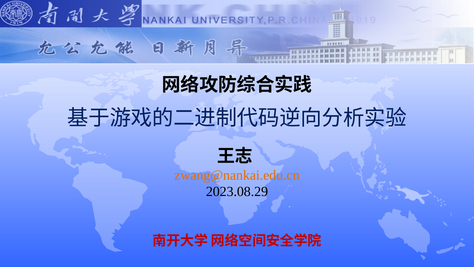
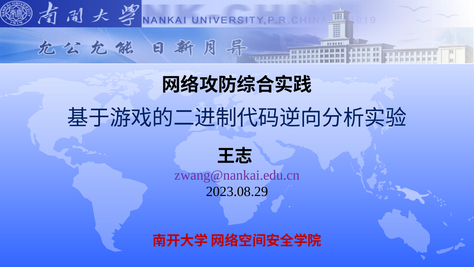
zwang@nankai.edu.cn colour: orange -> purple
